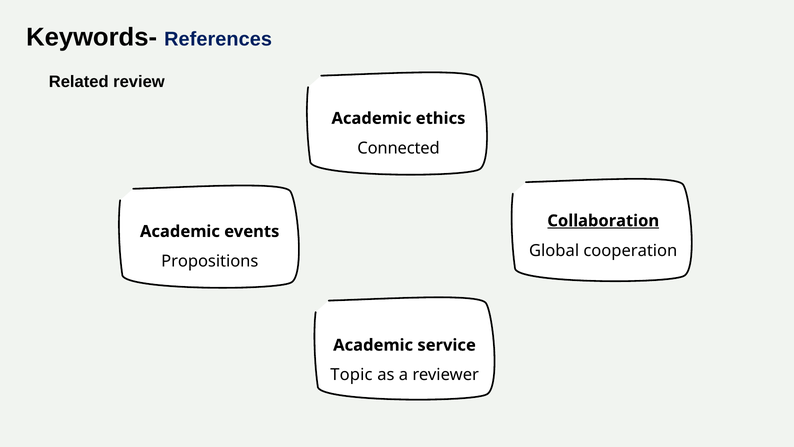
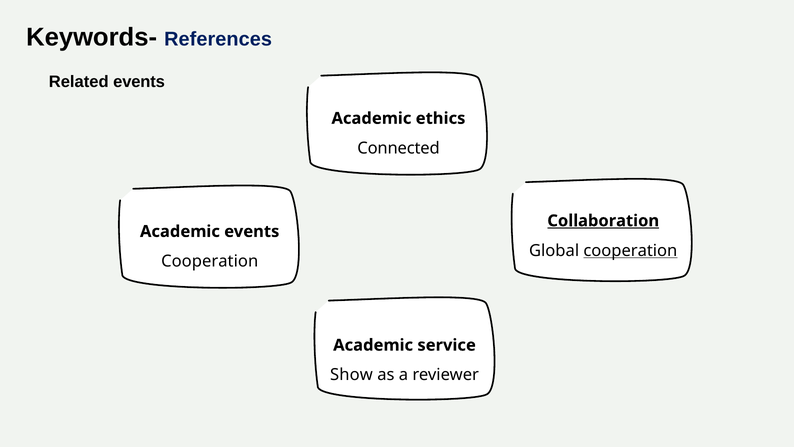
Related review: review -> events
cooperation at (630, 250) underline: none -> present
Propositions at (210, 261): Propositions -> Cooperation
Topic: Topic -> Show
